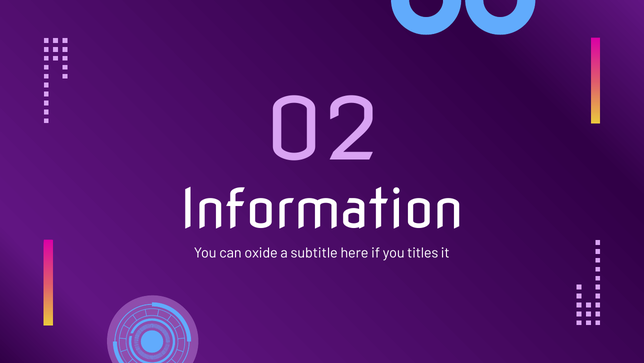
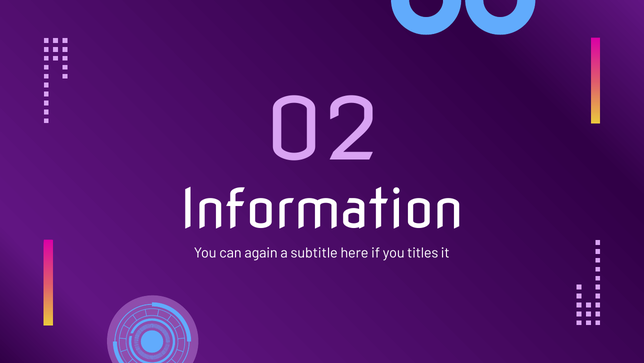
oxide: oxide -> again
